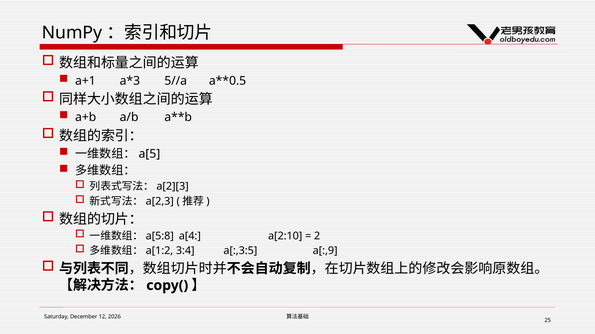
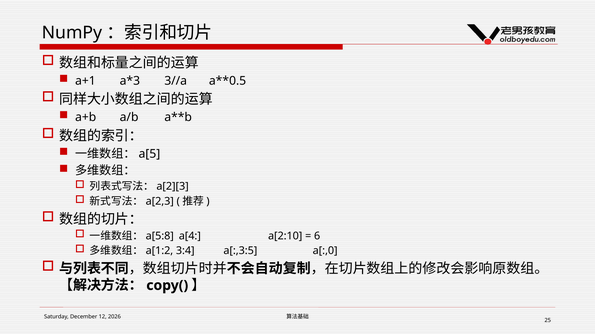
5//a: 5//a -> 3//a
2: 2 -> 6
a[:,9: a[:,9 -> a[:,0
